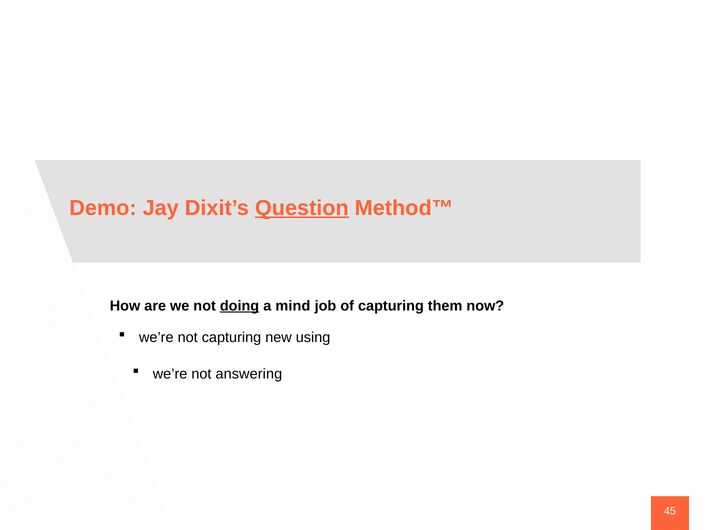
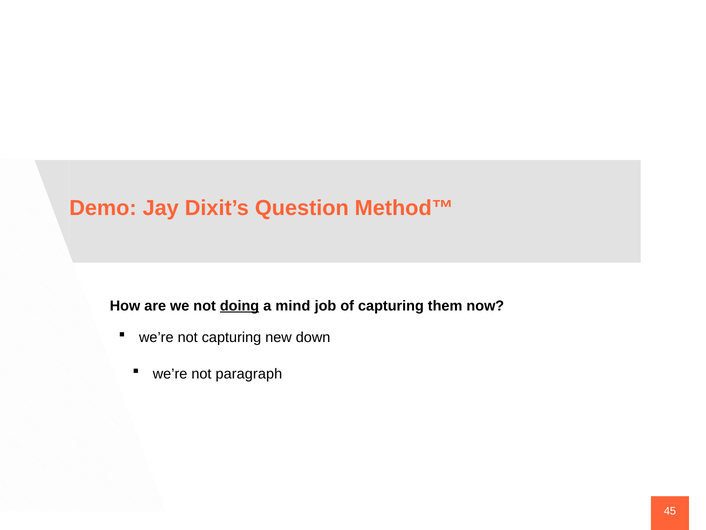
Question underline: present -> none
using: using -> down
answering: answering -> paragraph
